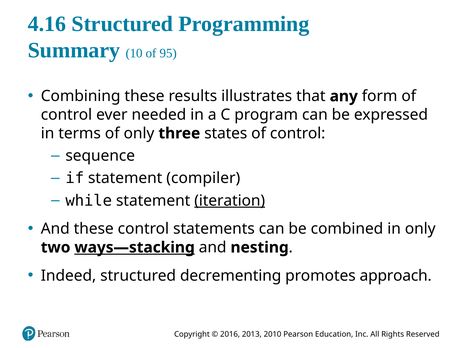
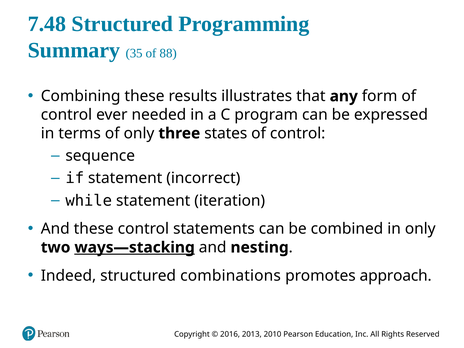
4.16: 4.16 -> 7.48
10: 10 -> 35
95: 95 -> 88
compiler: compiler -> incorrect
iteration underline: present -> none
decrementing: decrementing -> combinations
